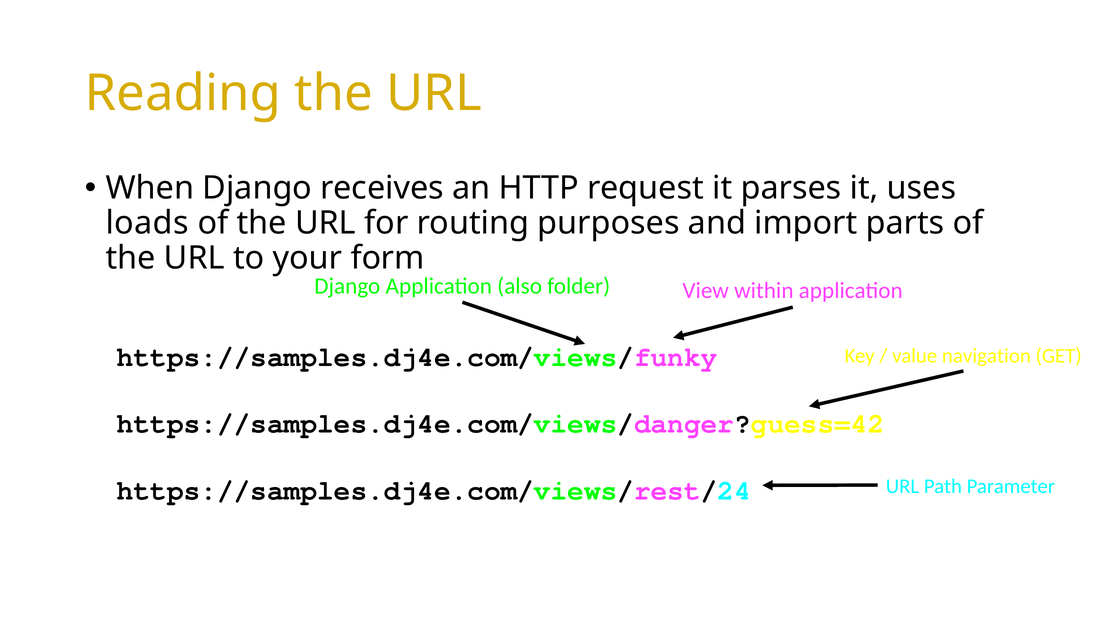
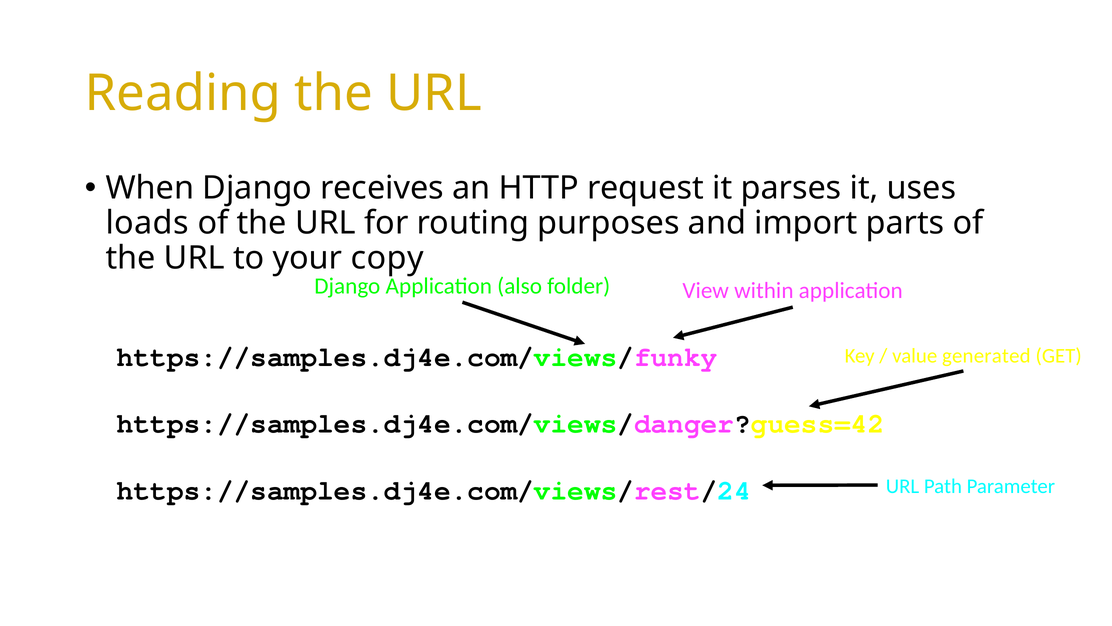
form: form -> copy
navigation: navigation -> generated
